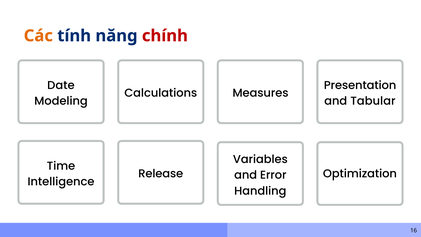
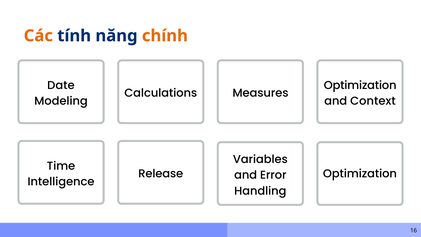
chính colour: red -> orange
Presentation at (360, 85): Presentation -> Optimization
Tabular: Tabular -> Context
